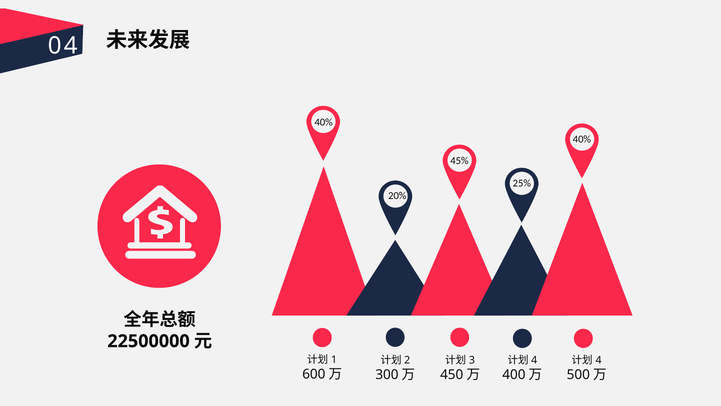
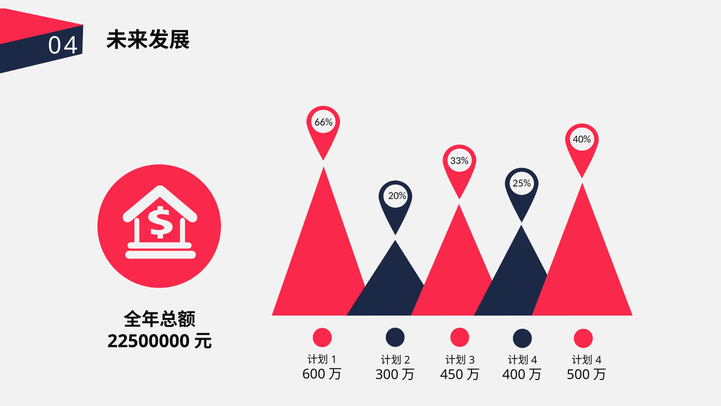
40% at (324, 122): 40% -> 66%
45%: 45% -> 33%
